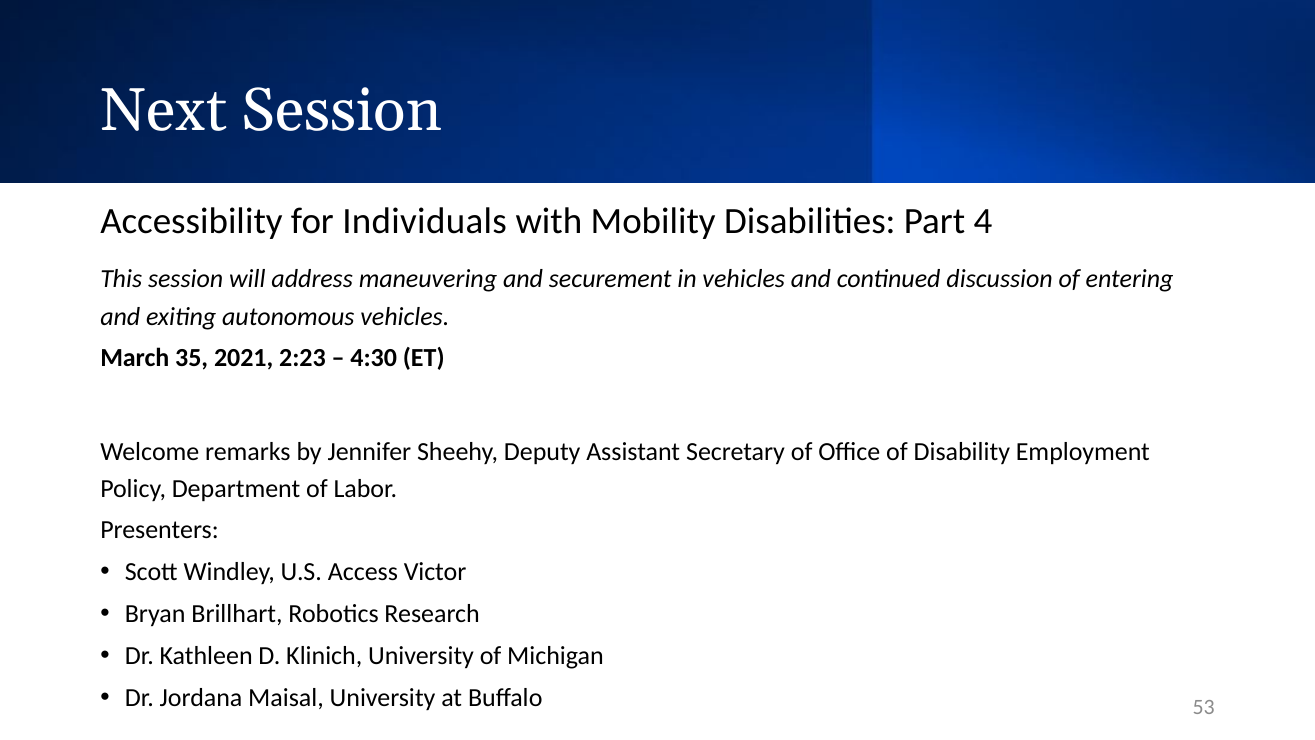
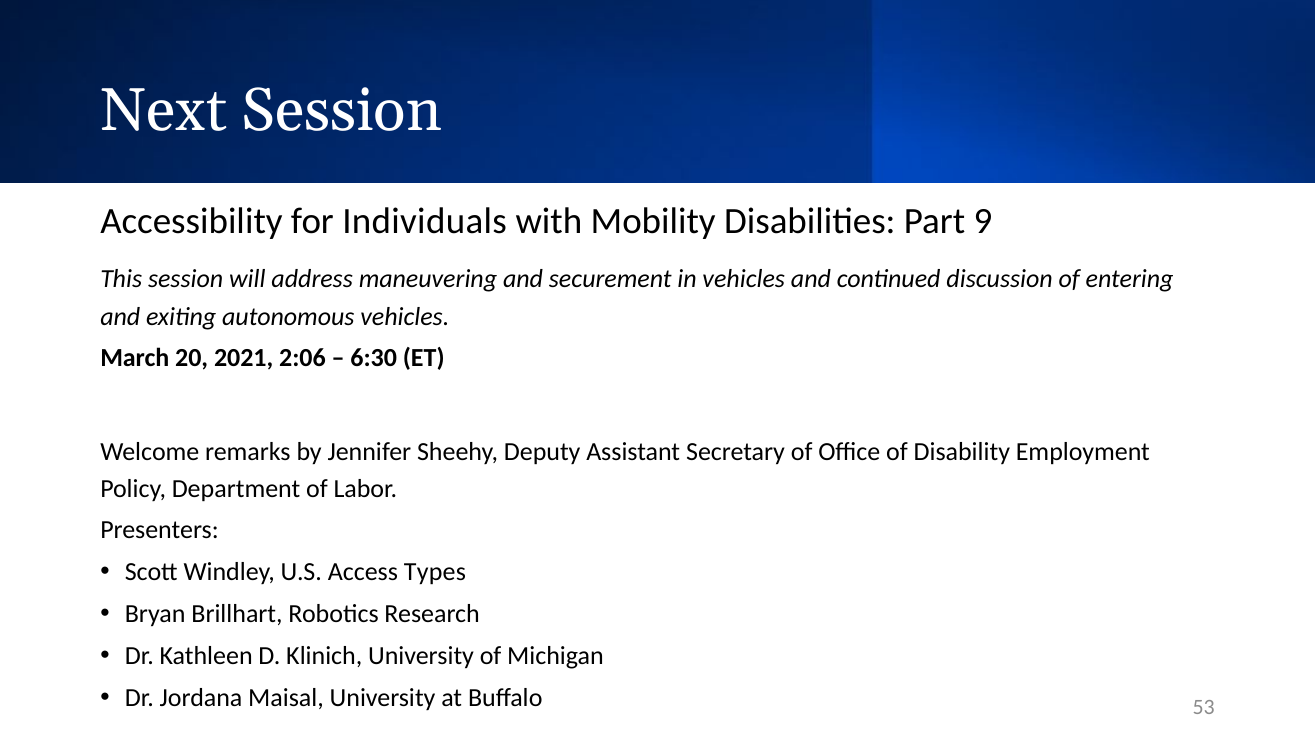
4: 4 -> 9
35: 35 -> 20
2:23: 2:23 -> 2:06
4:30: 4:30 -> 6:30
Victor: Victor -> Types
